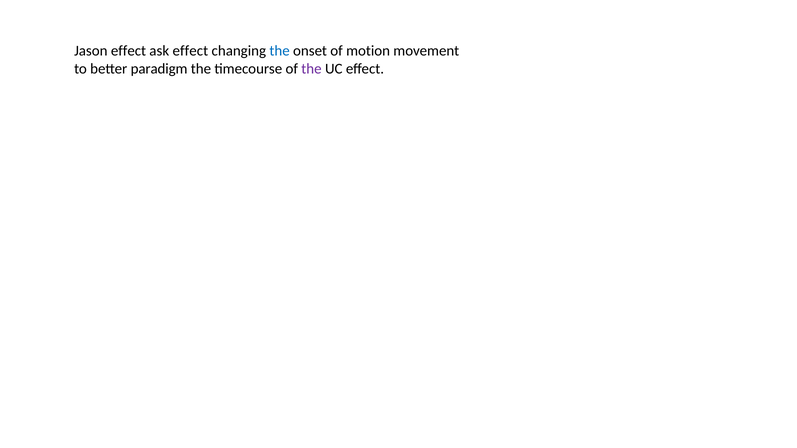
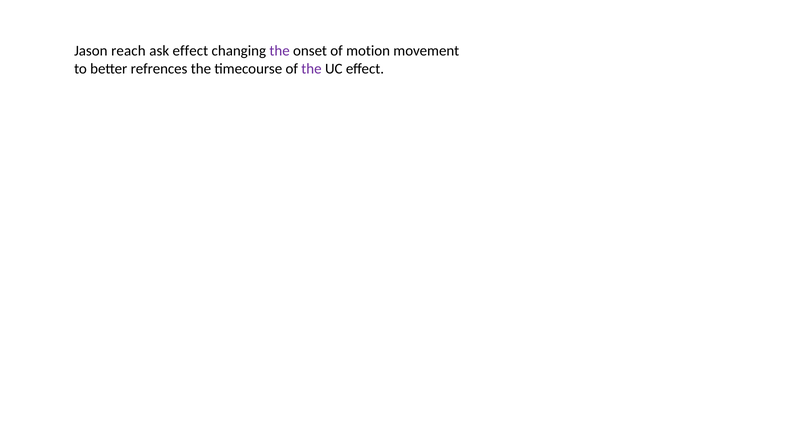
Jason effect: effect -> reach
the at (280, 51) colour: blue -> purple
paradigm: paradigm -> refrences
